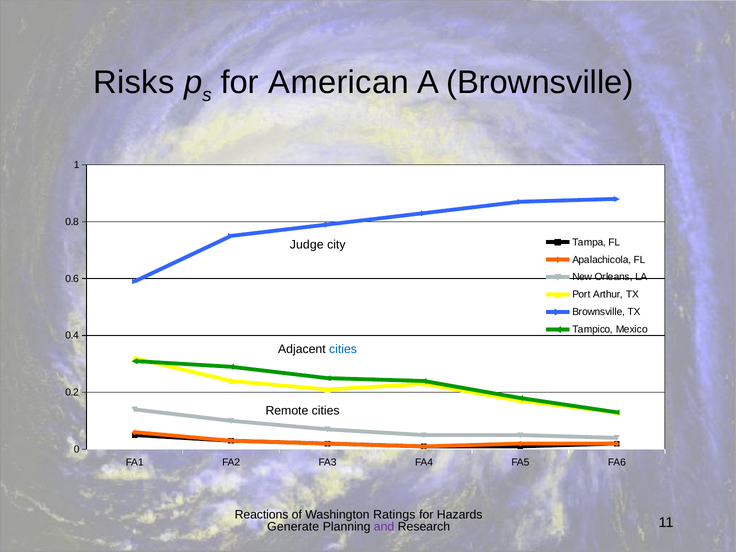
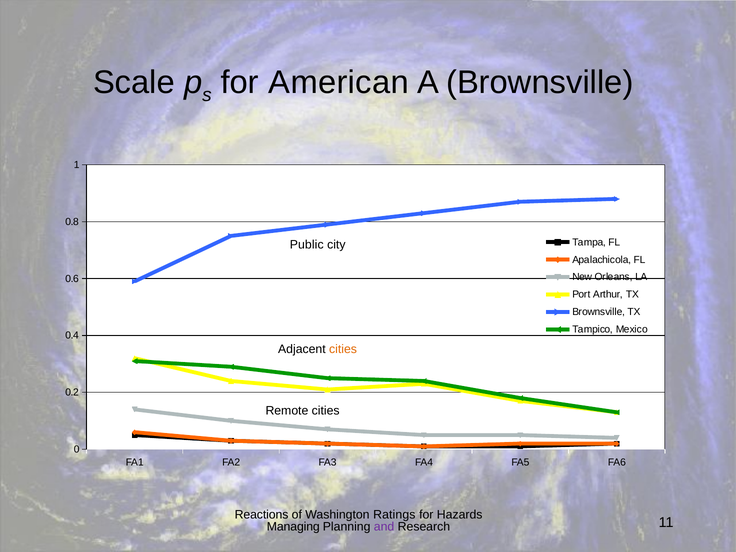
Risks: Risks -> Scale
Judge: Judge -> Public
cities at (343, 349) colour: blue -> orange
Generate: Generate -> Managing
